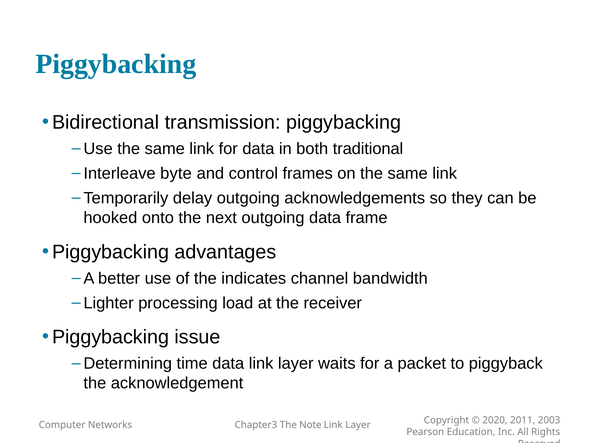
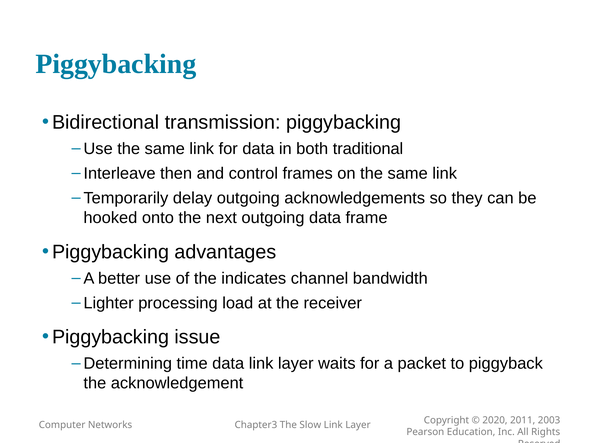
byte: byte -> then
Note: Note -> Slow
